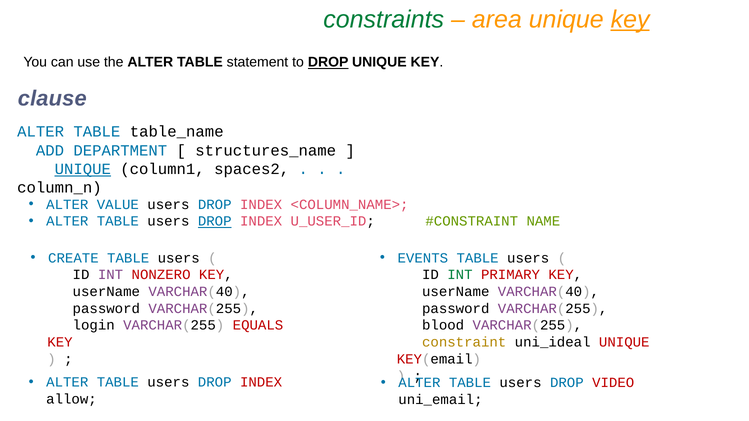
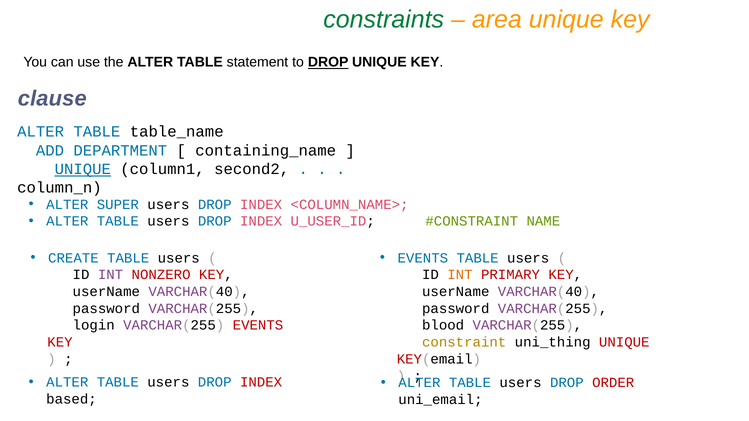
key at (630, 19) underline: present -> none
structures_name: structures_name -> containing_name
spaces2: spaces2 -> second2
VALUE: VALUE -> SUPER
DROP at (215, 222) underline: present -> none
INT at (460, 275) colour: green -> orange
VARCHAR(255 EQUALS: EQUALS -> EVENTS
uni_ideal: uni_ideal -> uni_thing
VIDEO: VIDEO -> ORDER
allow: allow -> based
